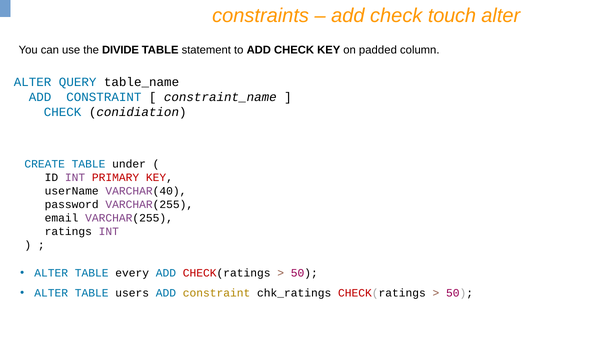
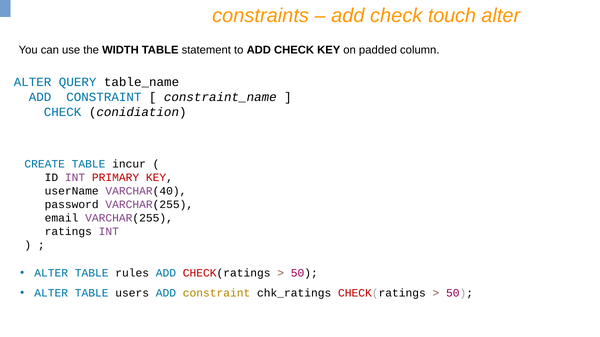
DIVIDE: DIVIDE -> WIDTH
under: under -> incur
every: every -> rules
